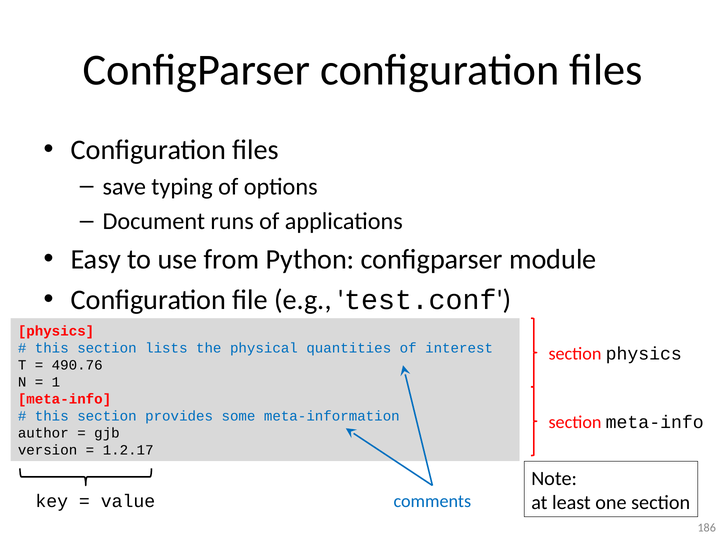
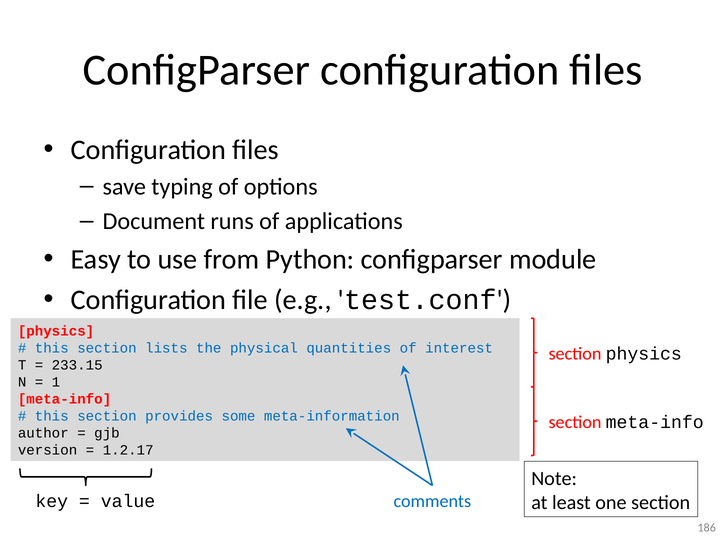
490.76: 490.76 -> 233.15
